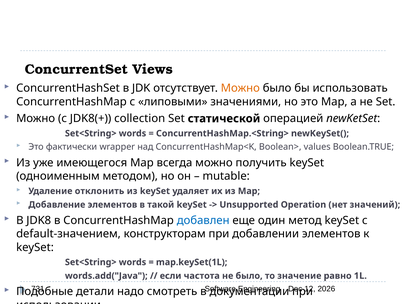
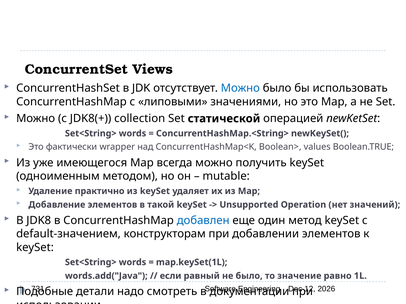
Можно at (240, 88) colour: orange -> blue
отклонить: отклонить -> практично
частота: частота -> равный
